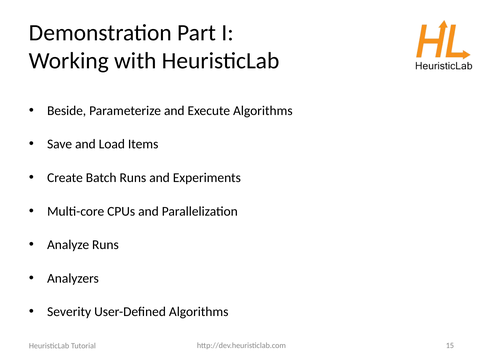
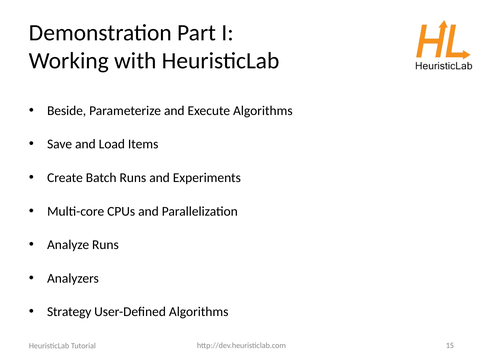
Severity: Severity -> Strategy
